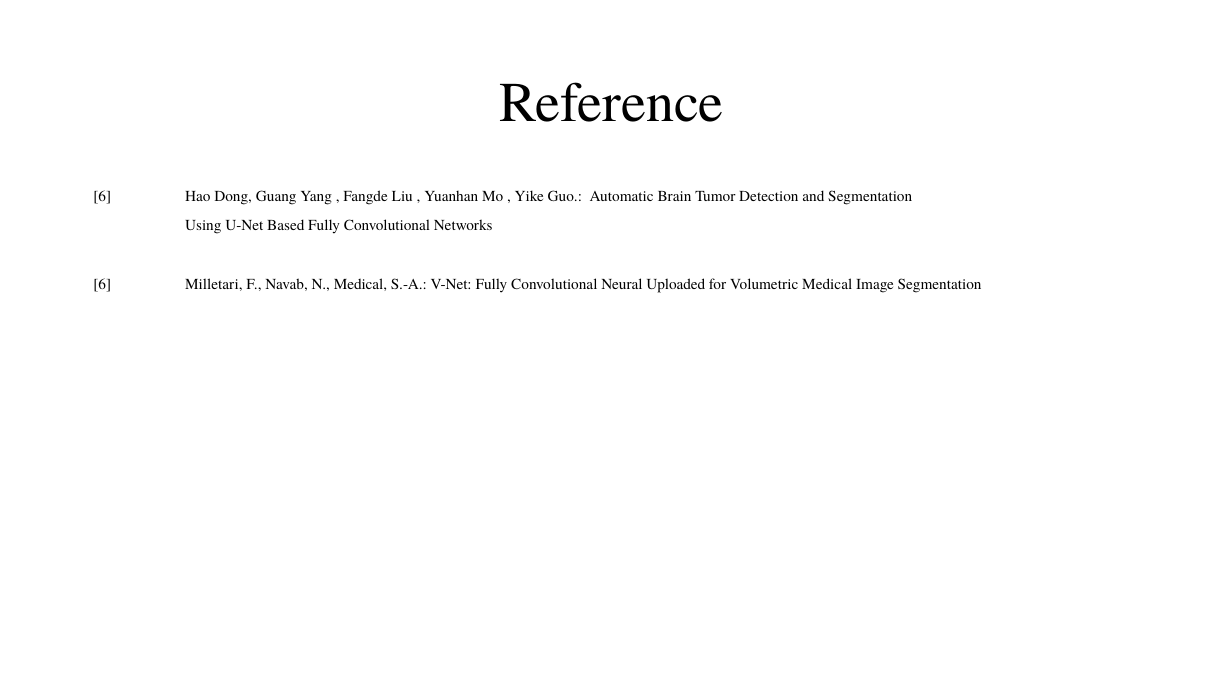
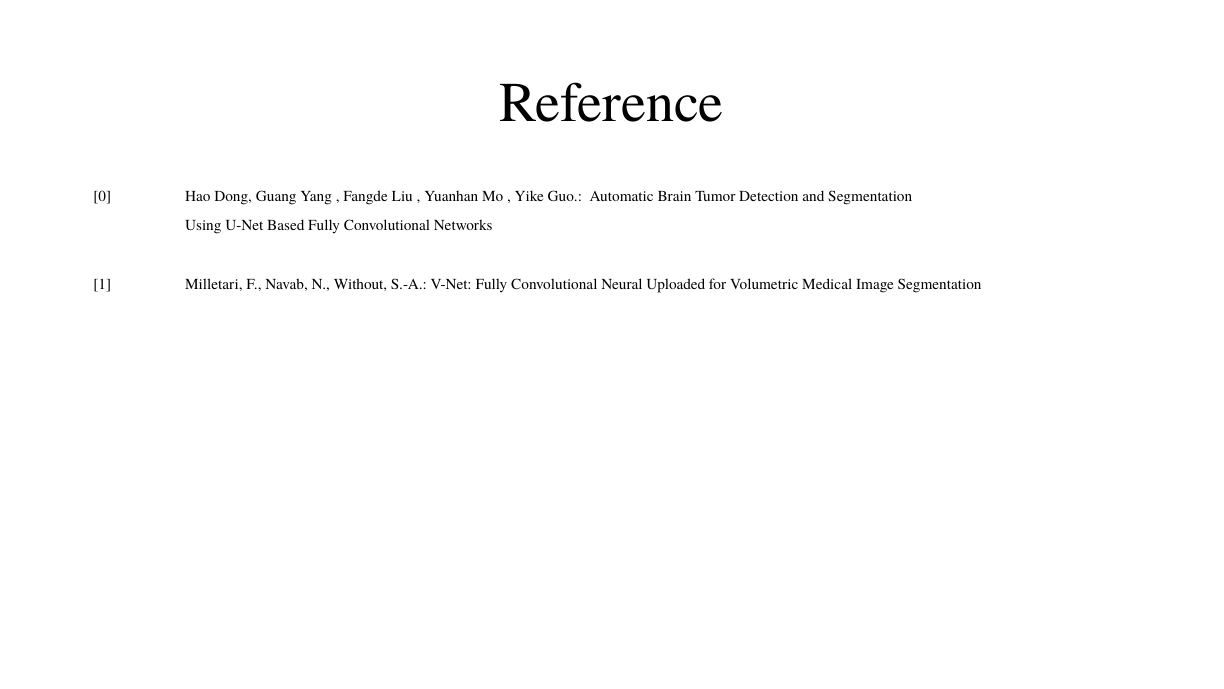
6 at (102, 196): 6 -> 0
6 at (102, 284): 6 -> 1
N Medical: Medical -> Without
